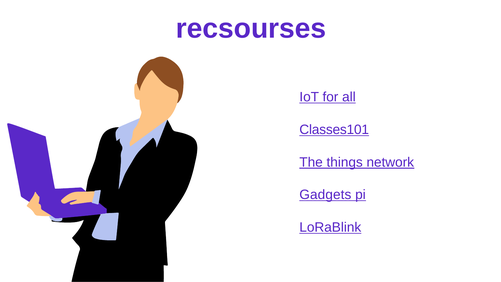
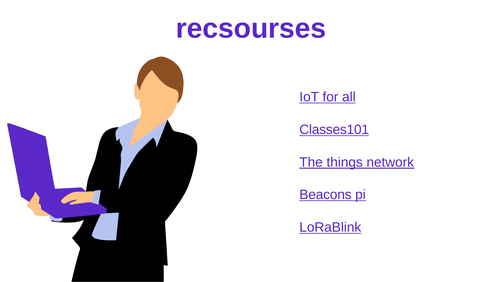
Gadgets: Gadgets -> Beacons
